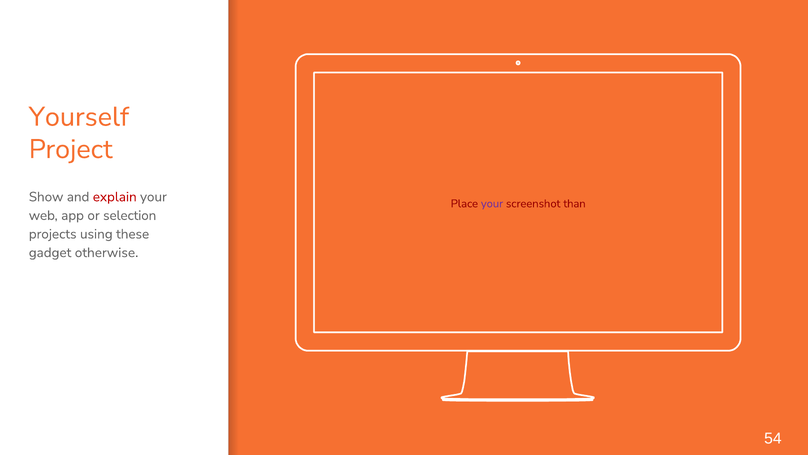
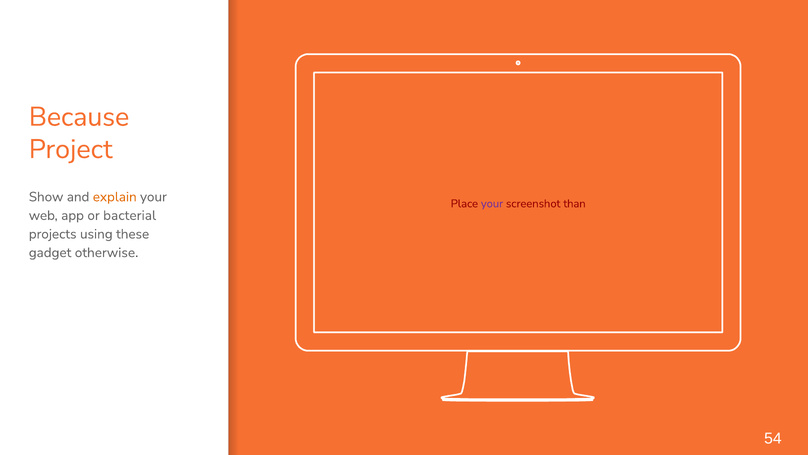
Yourself: Yourself -> Because
explain colour: red -> orange
selection: selection -> bacterial
